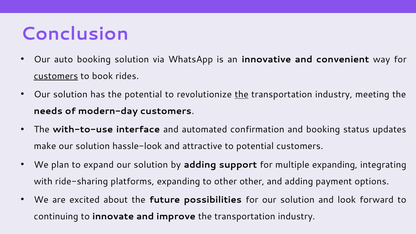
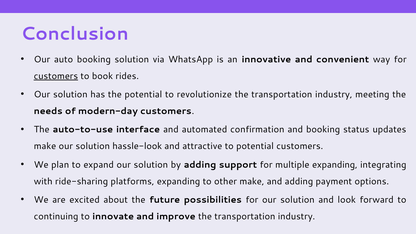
the at (242, 94) underline: present -> none
with-to-use: with-to-use -> auto-to-use
other other: other -> make
